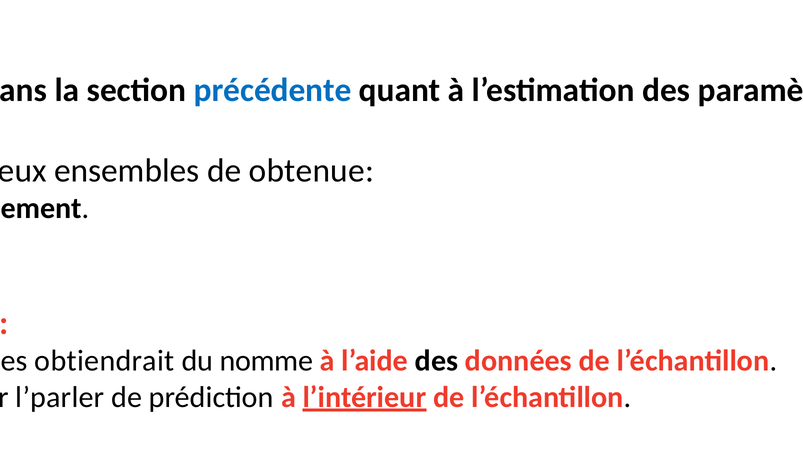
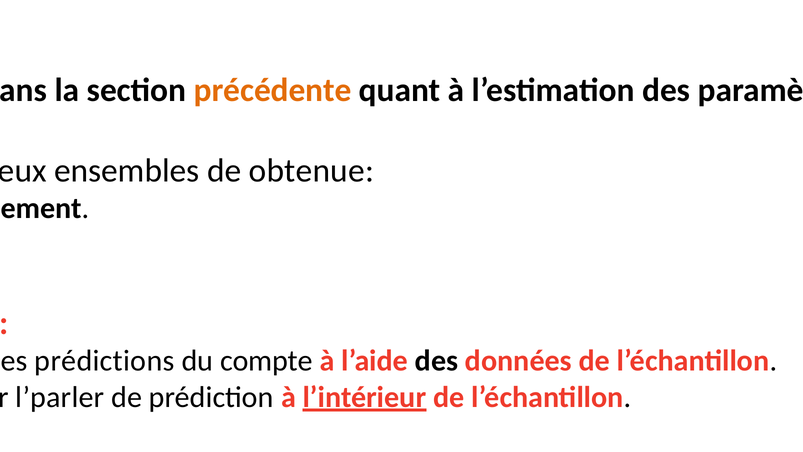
précédente colour: blue -> orange
obtiendrait at (104, 361): obtiendrait -> prédictions
nomme: nomme -> compte
